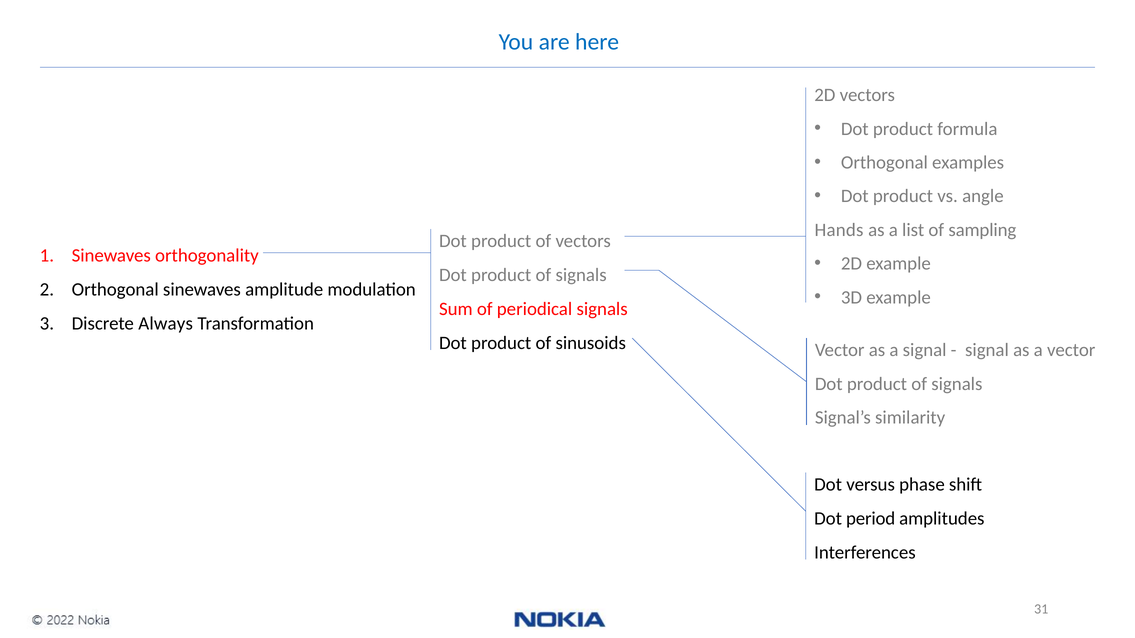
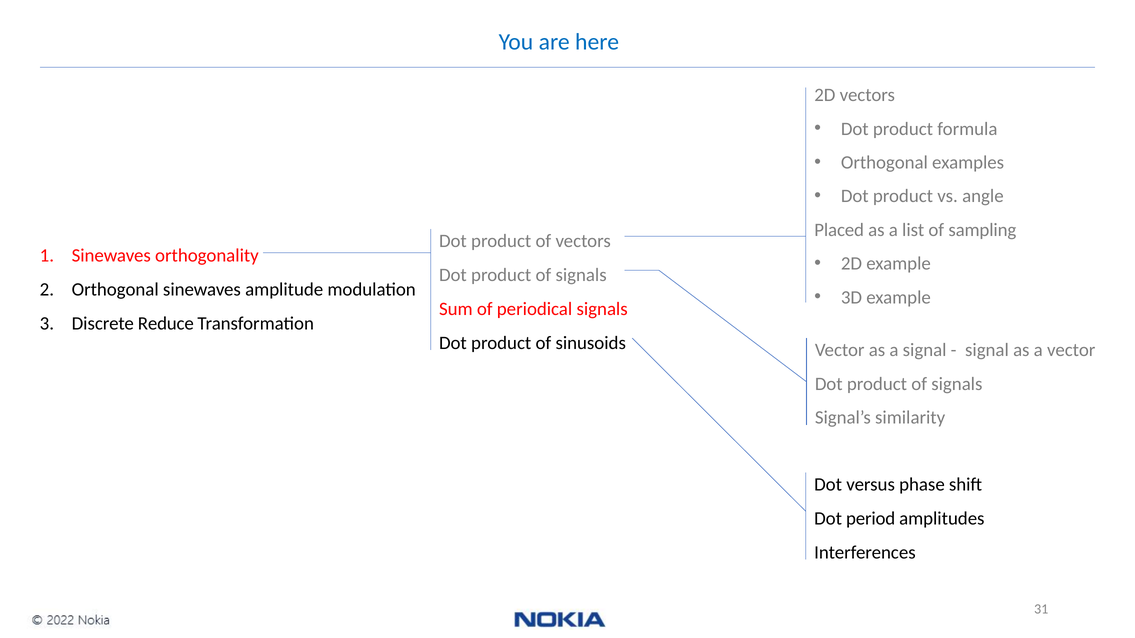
Hands: Hands -> Placed
Always: Always -> Reduce
